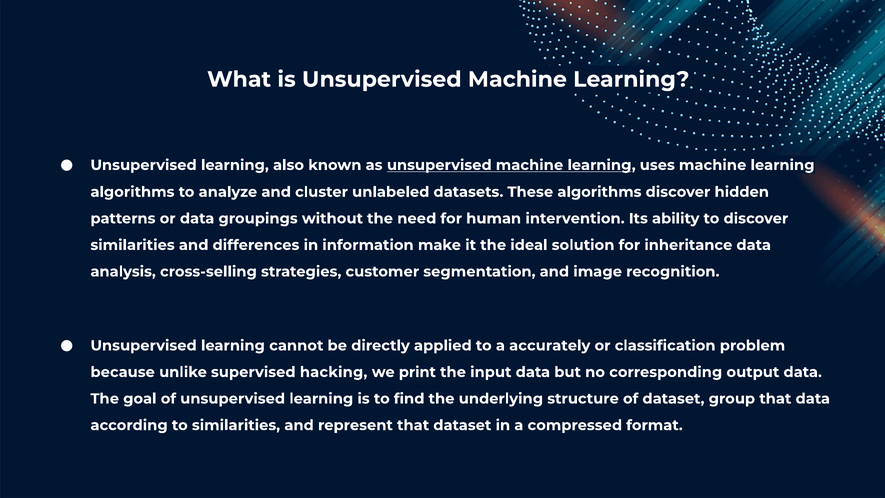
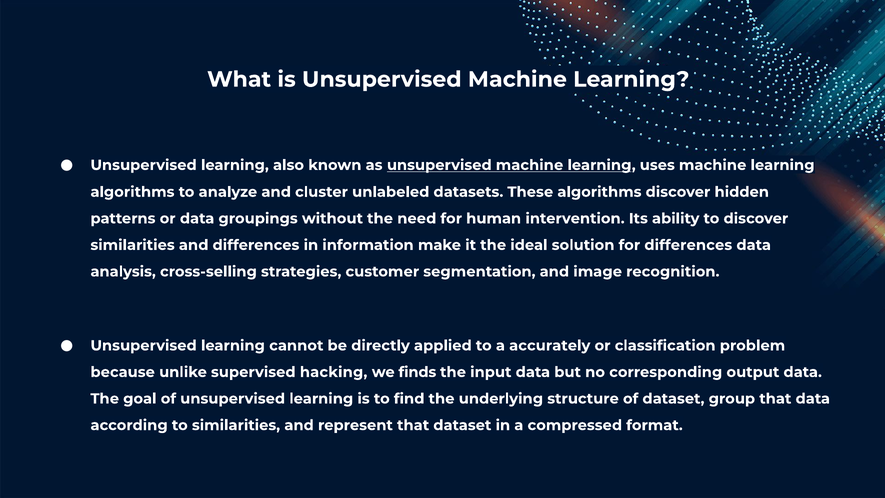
for inheritance: inheritance -> differences
print: print -> finds
